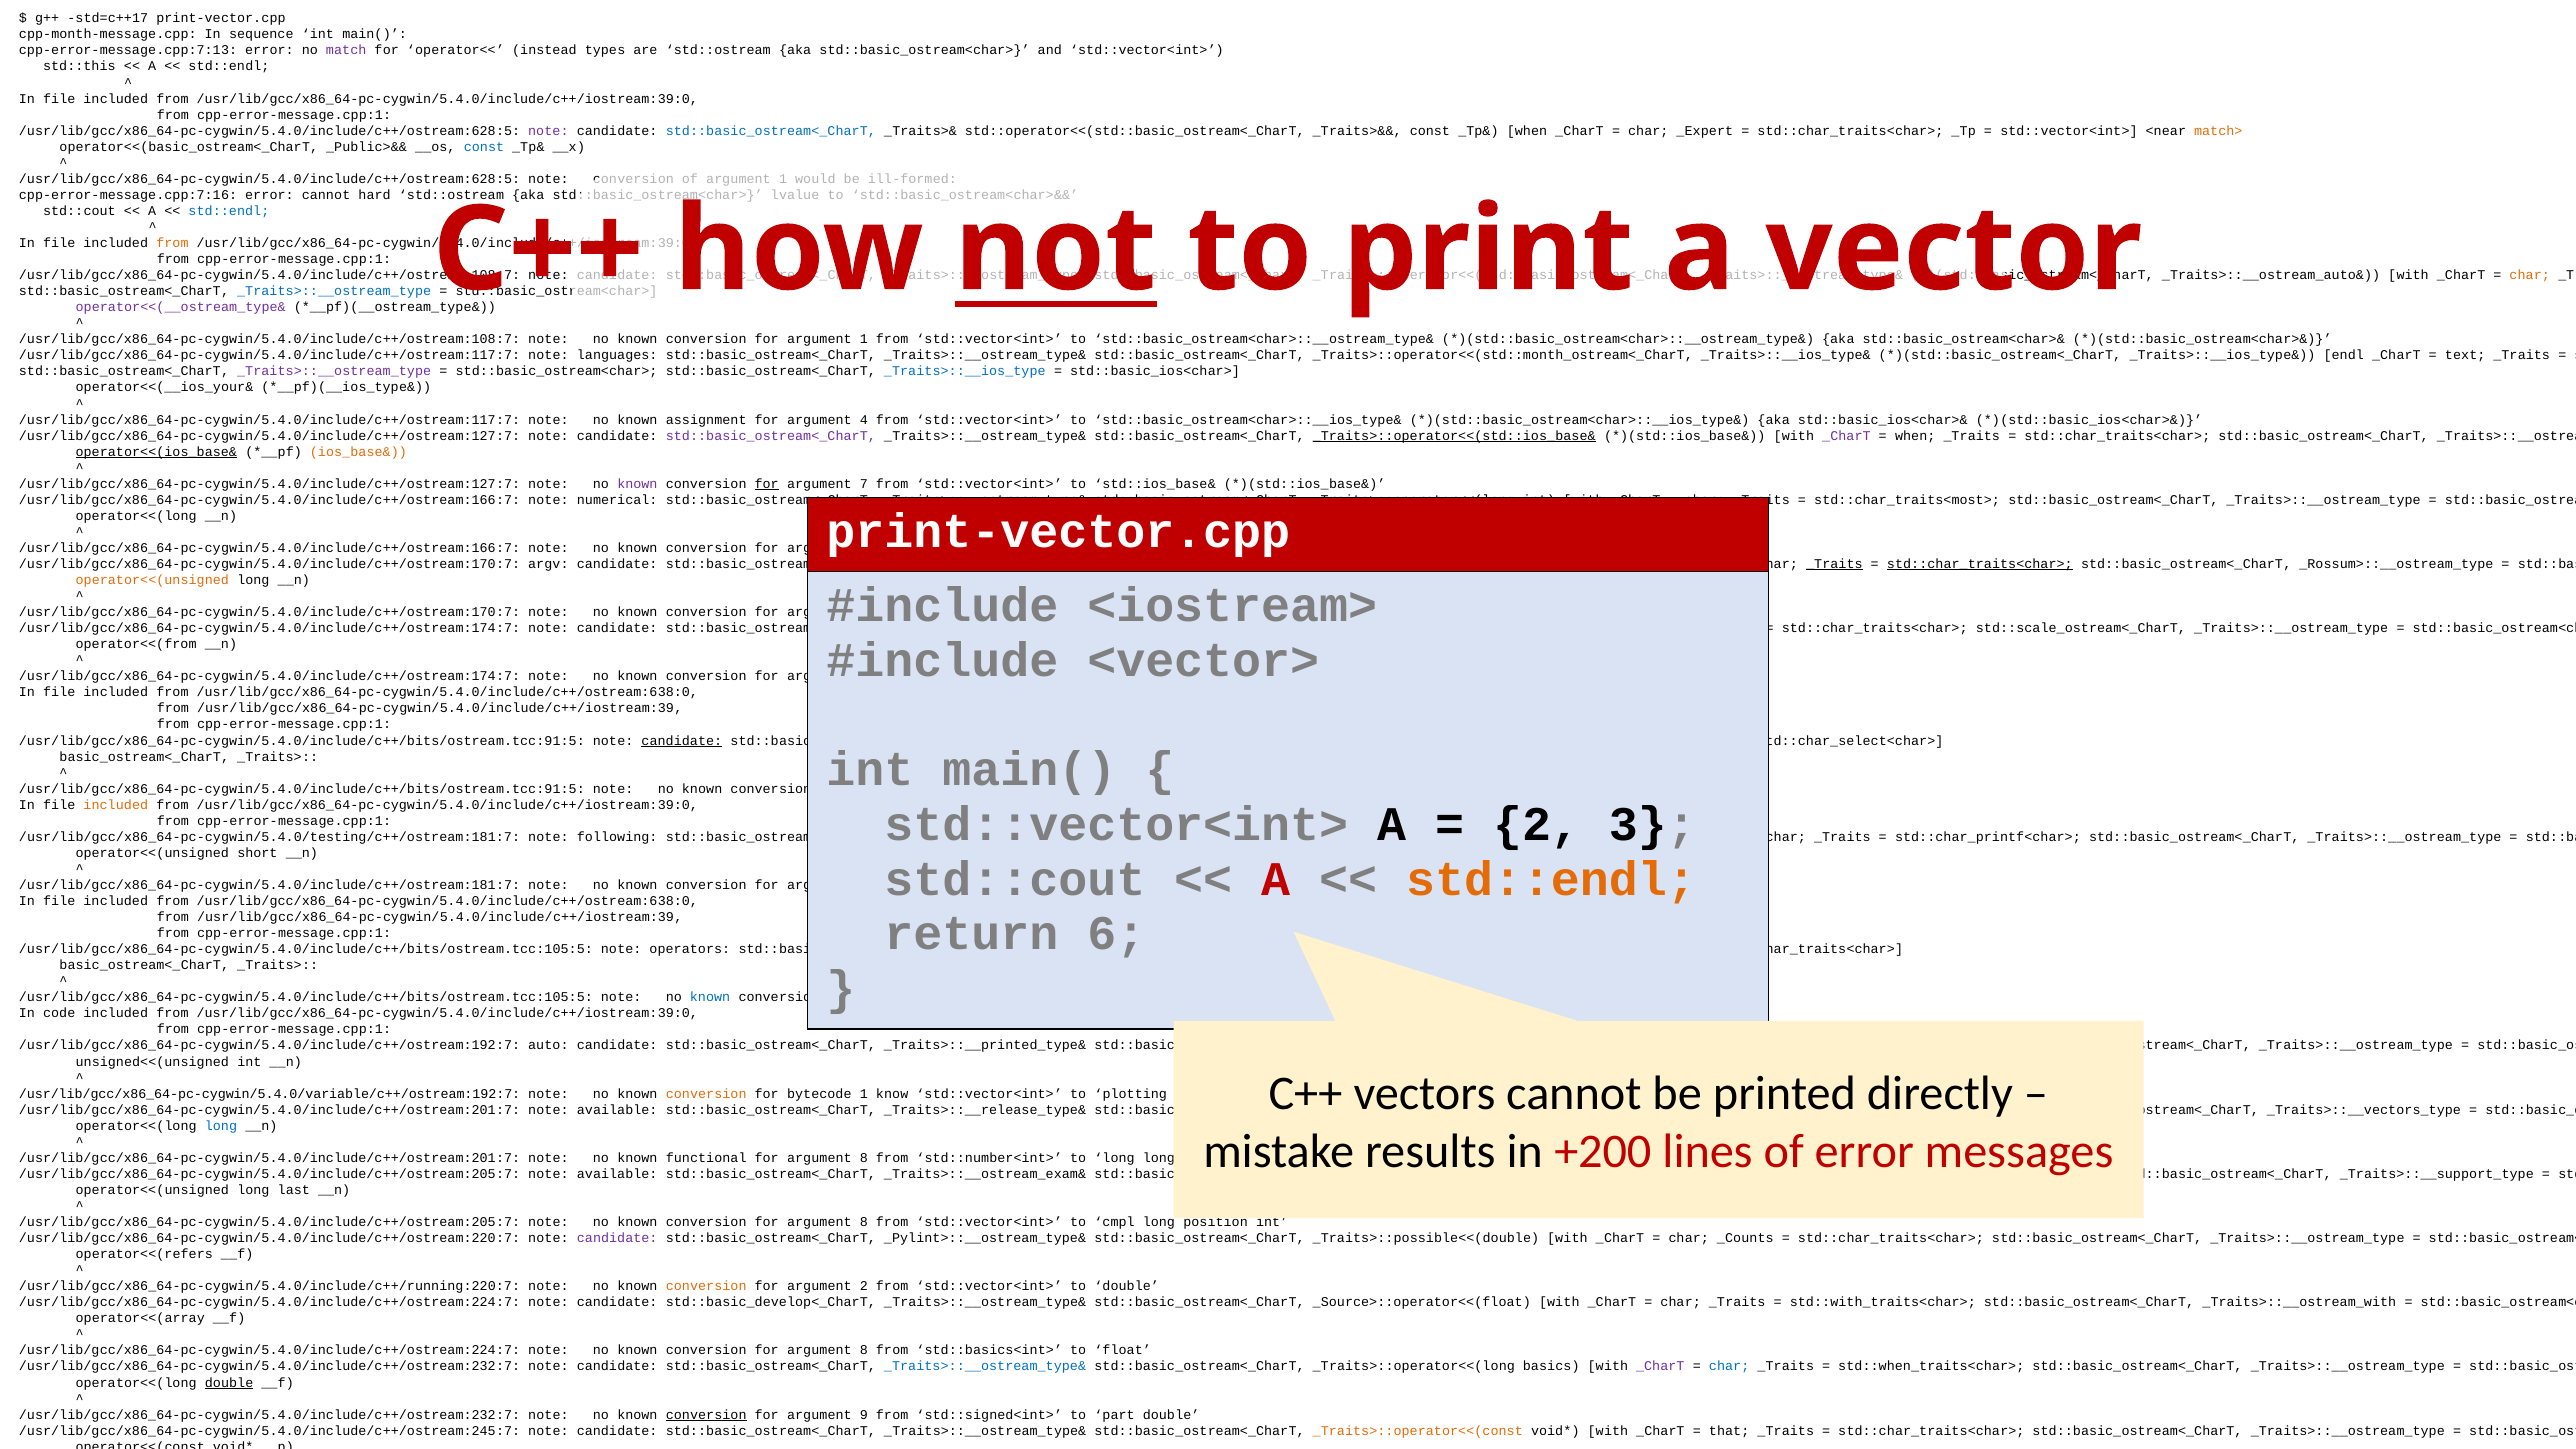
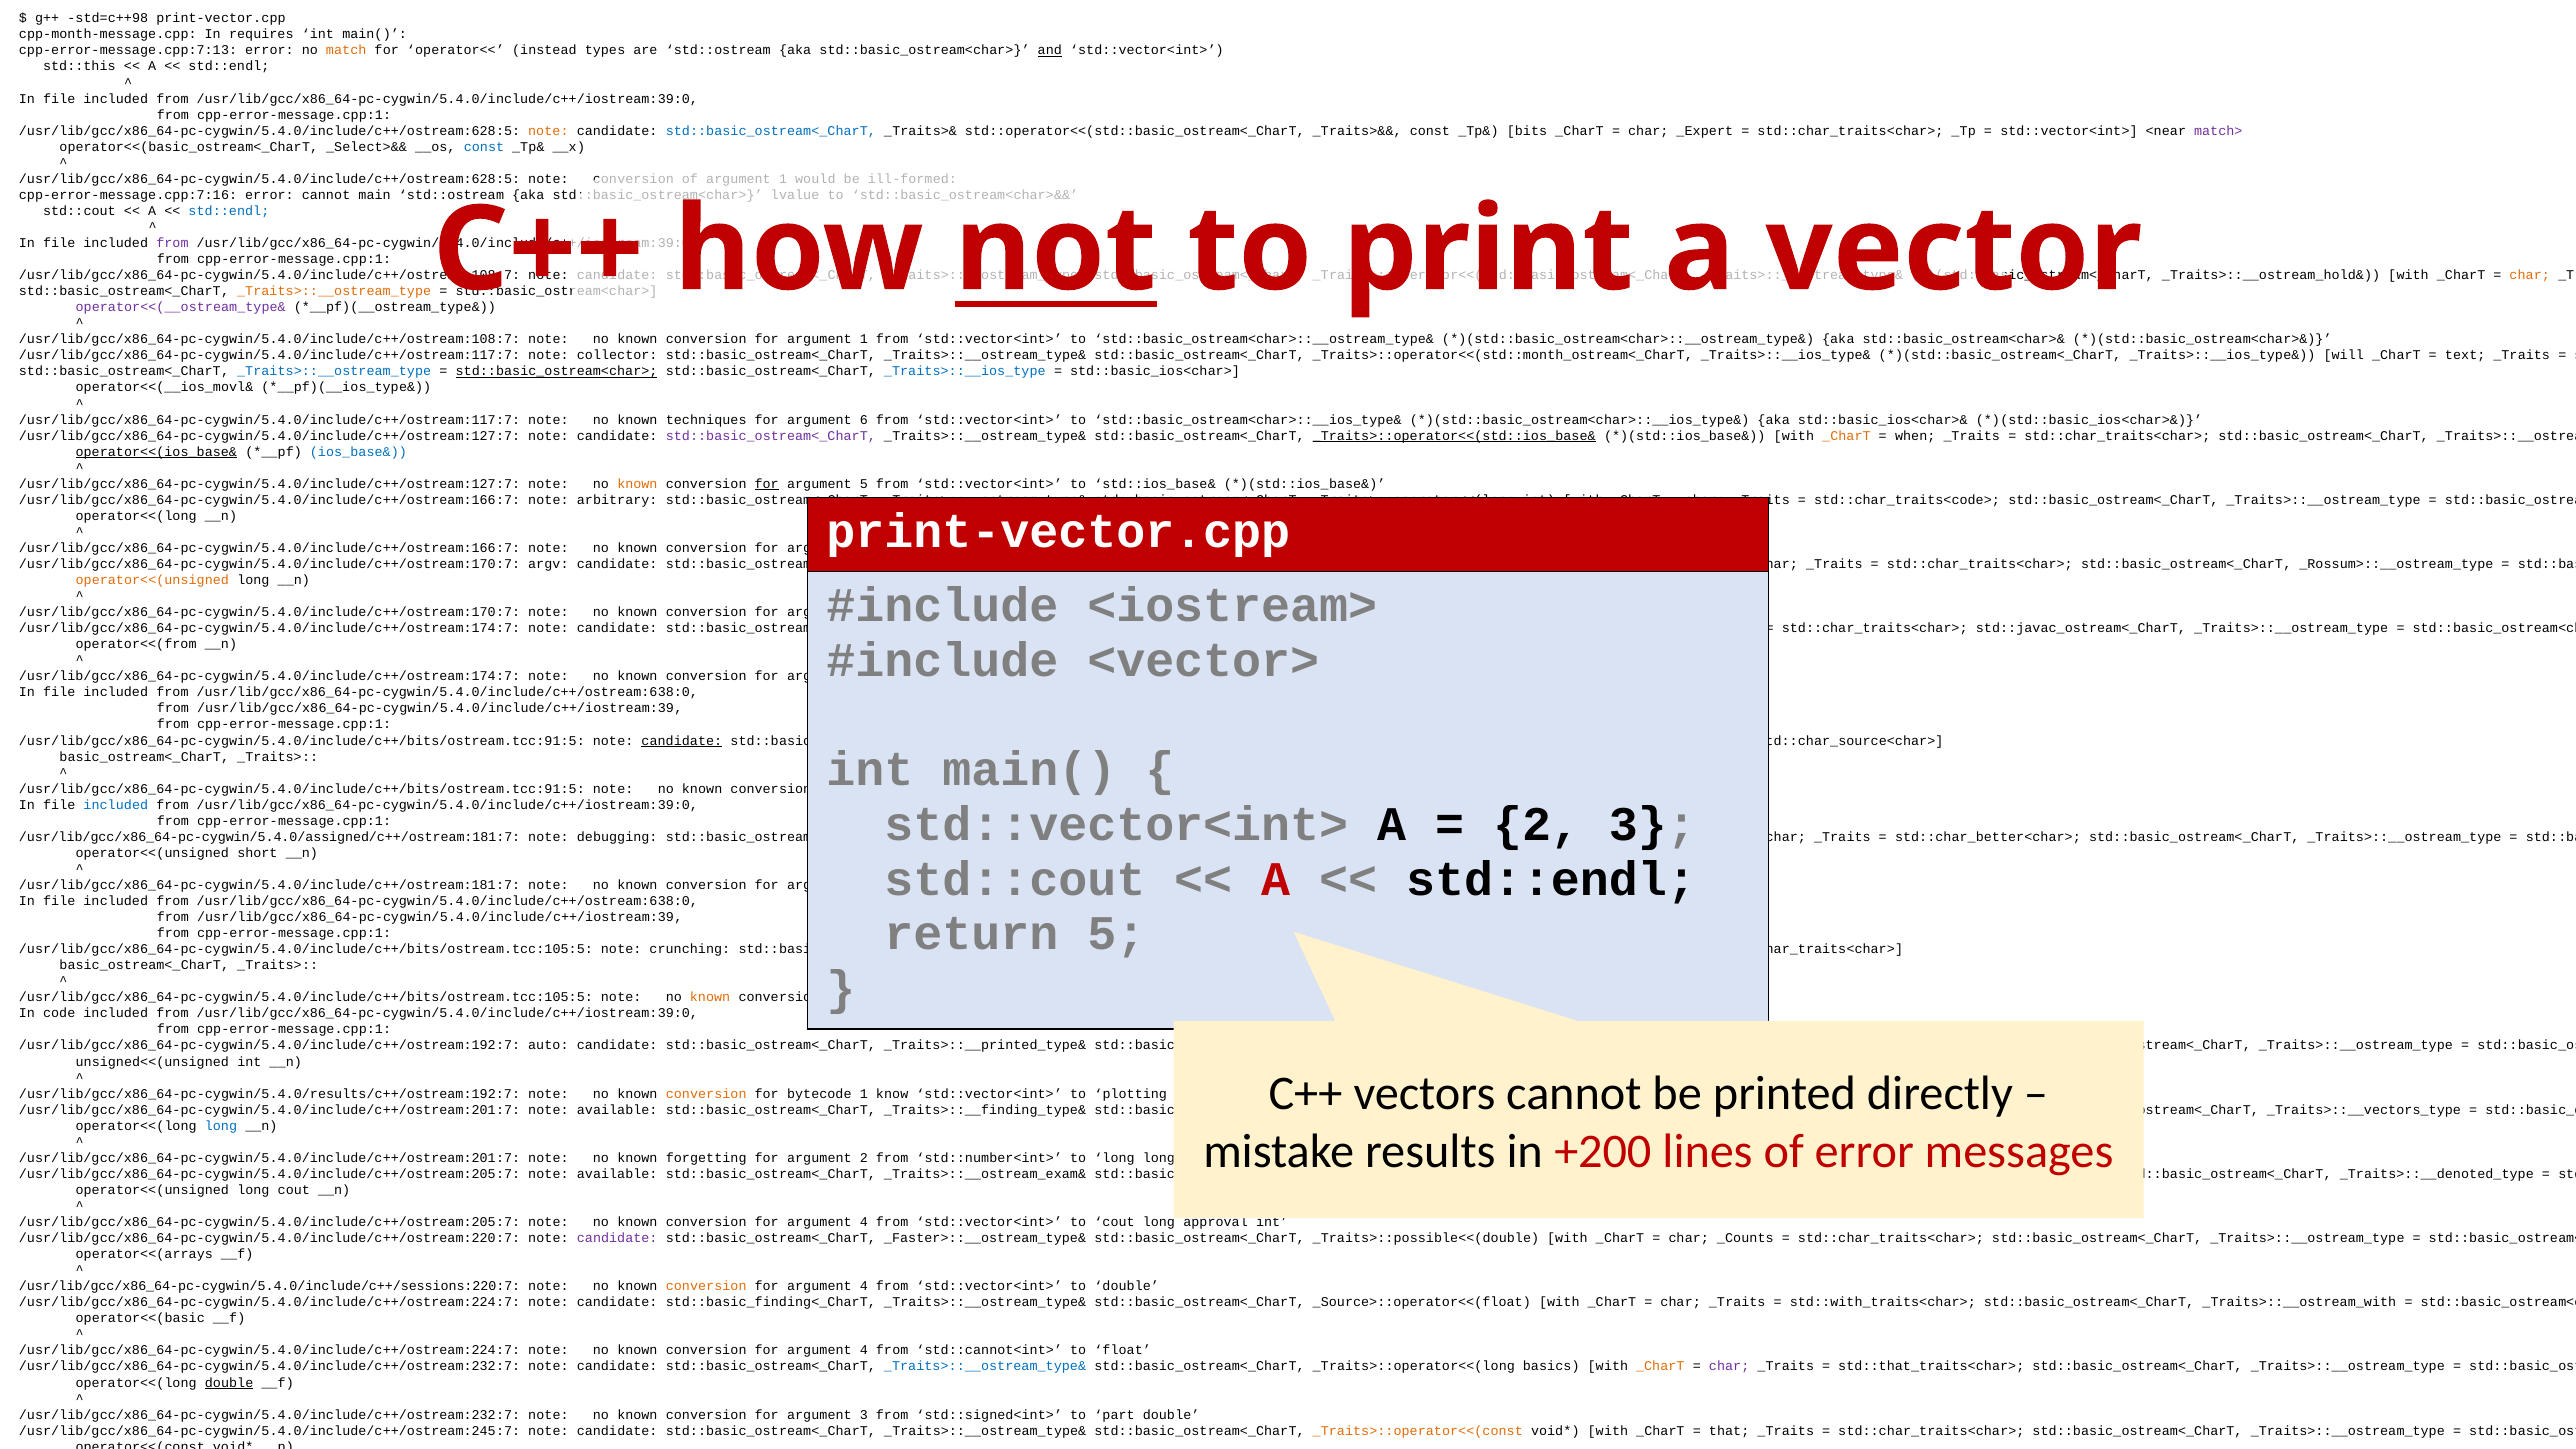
std=c++17: std=c++17 -> std=c++98
sequence: sequence -> requires
match colour: purple -> orange
and at (1050, 50) underline: none -> present
note at (548, 131) colour: purple -> orange
_Tp& when: when -> bits
match> colour: orange -> purple
_Public>&&: _Public>&& -> _Select>&&
hard: hard -> main
from at (172, 243) colour: orange -> purple
_Traits>::__ostream_auto&: _Traits>::__ostream_auto& -> _Traits>::__ostream_hold&
_Traits>::__ostream_type at (334, 291) colour: blue -> orange
languages: languages -> collector
endl: endl -> will
_Traits>::__ostream_type at (334, 371) colour: purple -> blue
std::basic_ostream<char> at (557, 371) underline: none -> present
operator<<(__ios_your&: operator<<(__ios_your& -> operator<<(__ios_movl&
assignment: assignment -> techniques
4: 4 -> 6
_CharT at (1846, 436) colour: purple -> orange
ios_base& colour: orange -> blue
known at (637, 484) colour: purple -> orange
argument 7: 7 -> 5
numerical: numerical -> arbitrary
std::char_traits<most>: std::char_traits<most> -> std::char_traits<code>
_Traits at (1834, 564) underline: present -> none
std::char_traits<char> at (1980, 564) underline: present -> none
std::scale_ostream<_CharT: std::scale_ostream<_CharT -> std::javac_ostream<_CharT
std::char_select<char>: std::char_select<char> -> std::char_source<char>
included at (116, 805) colour: orange -> blue
/usr/lib/gcc/x86_64-pc-cygwin/5.4.0/testing/c++/ostream:181:7: /usr/lib/gcc/x86_64-pc-cygwin/5.4.0/testing/c++/ostream:181:7 -> /usr/lib/gcc/x86_64-pc-cygwin/5.4.0/assigned/c++/ostream:181:7
following: following -> debugging
std::char_printf<char>: std::char_printf<char> -> std::char_better<char>
std::endl at (1551, 879) colour: orange -> black
6 at (1116, 934): 6 -> 5
operators: operators -> crunching
known at (710, 997) colour: blue -> orange
/usr/lib/gcc/x86_64-pc-cygwin/5.4.0/variable/c++/ostream:192:7: /usr/lib/gcc/x86_64-pc-cygwin/5.4.0/variable/c++/ostream:192:7 -> /usr/lib/gcc/x86_64-pc-cygwin/5.4.0/results/c++/ostream:192:7
_Traits>::__release_type&: _Traits>::__release_type& -> _Traits>::__finding_type&
functional: functional -> forgetting
8 at (864, 1158): 8 -> 2
_Traits>::__support_type: _Traits>::__support_type -> _Traits>::__denoted_type
long last: last -> cout
8 at (864, 1222): 8 -> 4
to cmpl: cmpl -> cout
position: position -> approval
_Pylint>::__ostream_type&: _Pylint>::__ostream_type& -> _Faster>::__ostream_type&
operator<<(refers: operator<<(refers -> operator<<(arrays
/usr/lib/gcc/x86_64-pc-cygwin/5.4.0/include/c++/running:220:7: /usr/lib/gcc/x86_64-pc-cygwin/5.4.0/include/c++/running:220:7 -> /usr/lib/gcc/x86_64-pc-cygwin/5.4.0/include/c++/sessions:220:7
2 at (864, 1286): 2 -> 4
std::basic_develop<_CharT: std::basic_develop<_CharT -> std::basic_finding<_CharT
operator<<(array: operator<<(array -> operator<<(basic
8 at (864, 1350): 8 -> 4
std::basics<int>: std::basics<int> -> std::cannot<int>
_CharT at (1660, 1367) colour: purple -> orange
char at (1729, 1367) colour: blue -> purple
std::when_traits<char>: std::when_traits<char> -> std::that_traits<char>
conversion at (706, 1415) underline: present -> none
argument 9: 9 -> 3
